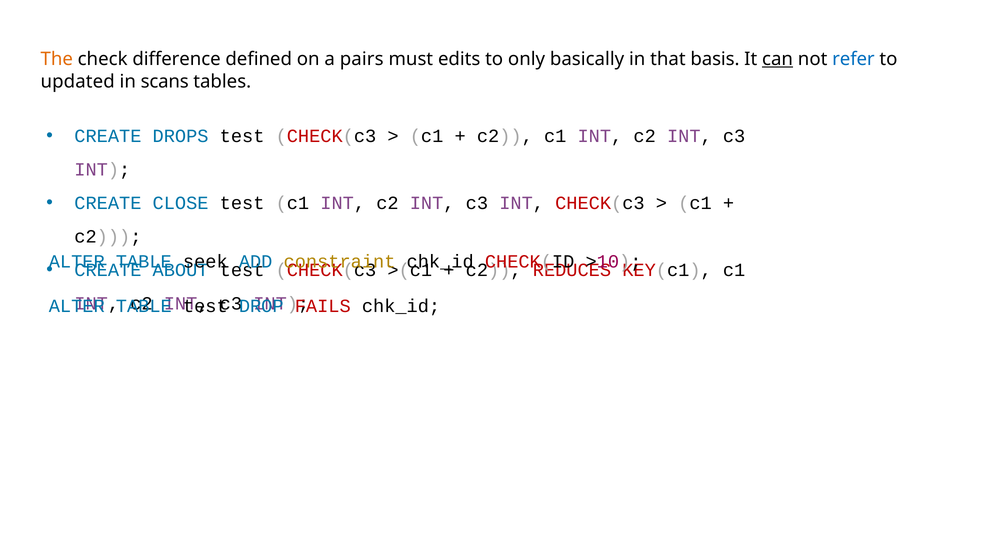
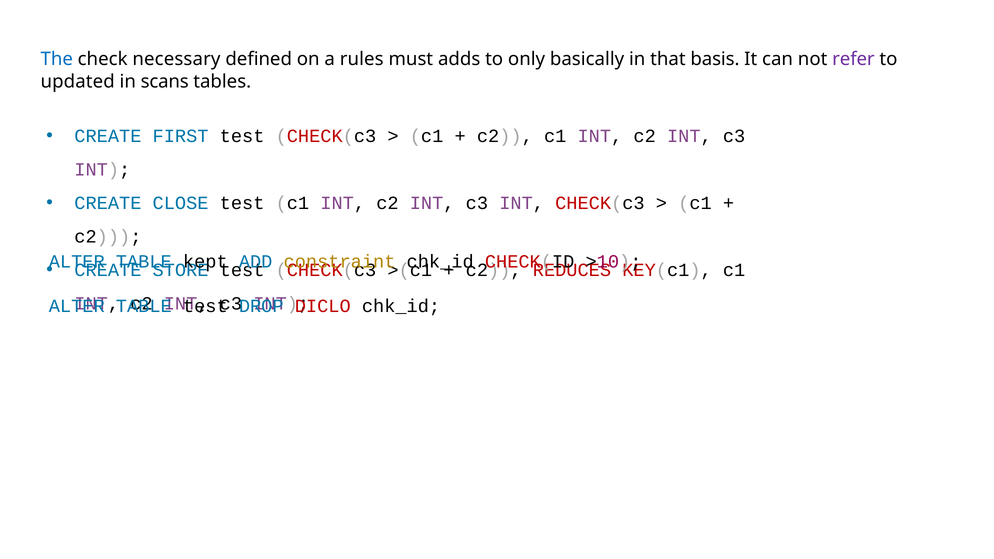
The colour: orange -> blue
difference: difference -> necessary
pairs: pairs -> rules
edits: edits -> adds
can underline: present -> none
refer colour: blue -> purple
DROPS: DROPS -> FIRST
seek: seek -> kept
ABOUT: ABOUT -> STORE
FAILS: FAILS -> DICLO
